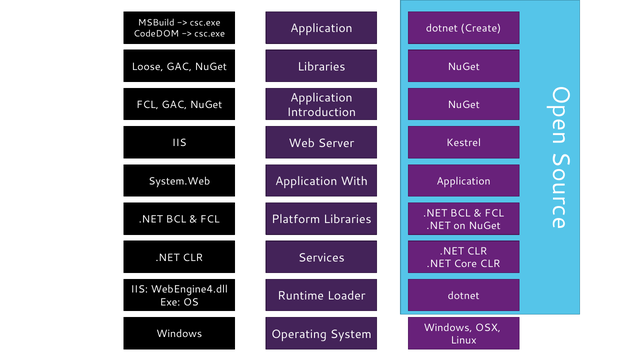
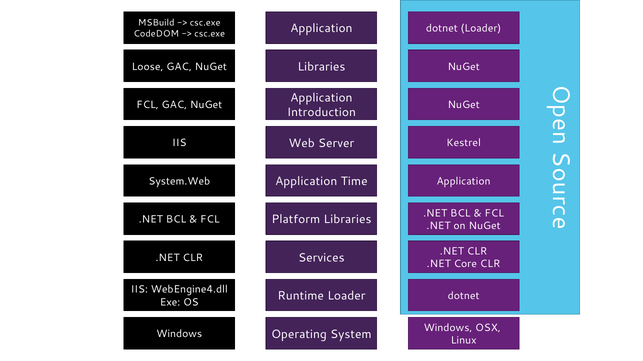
dotnet Create: Create -> Loader
With: With -> Time
